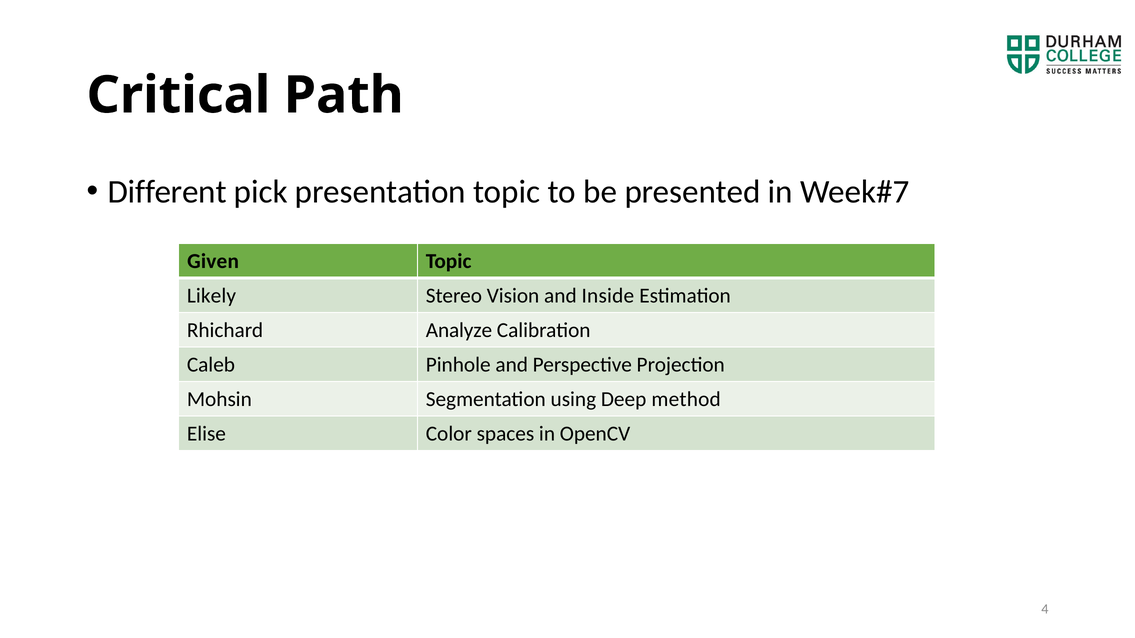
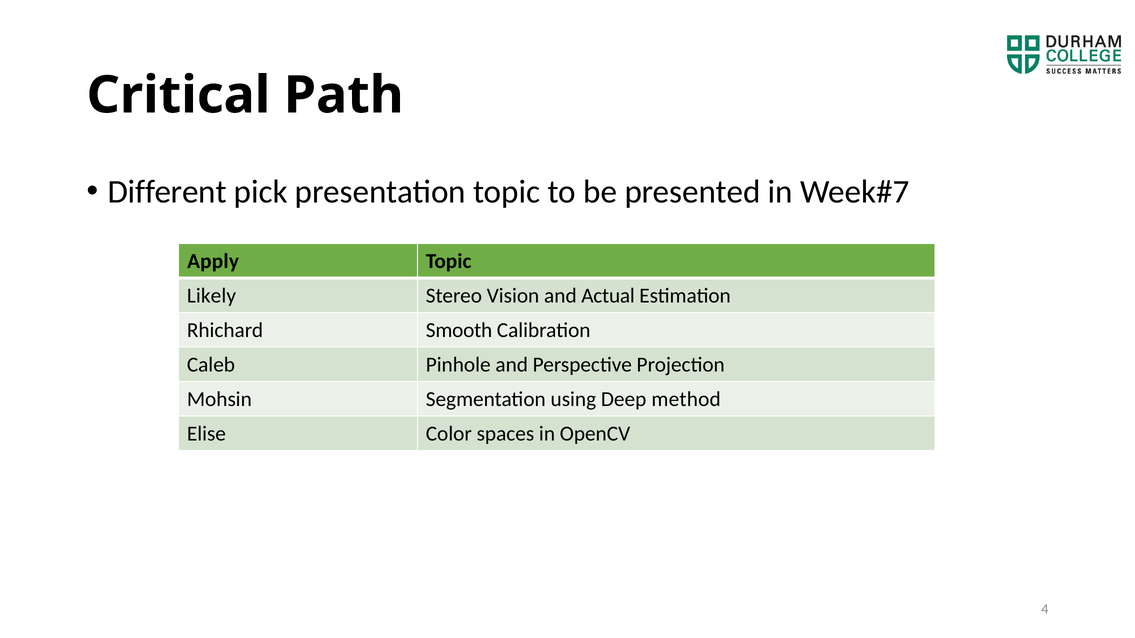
Given: Given -> Apply
Inside: Inside -> Actual
Analyze: Analyze -> Smooth
